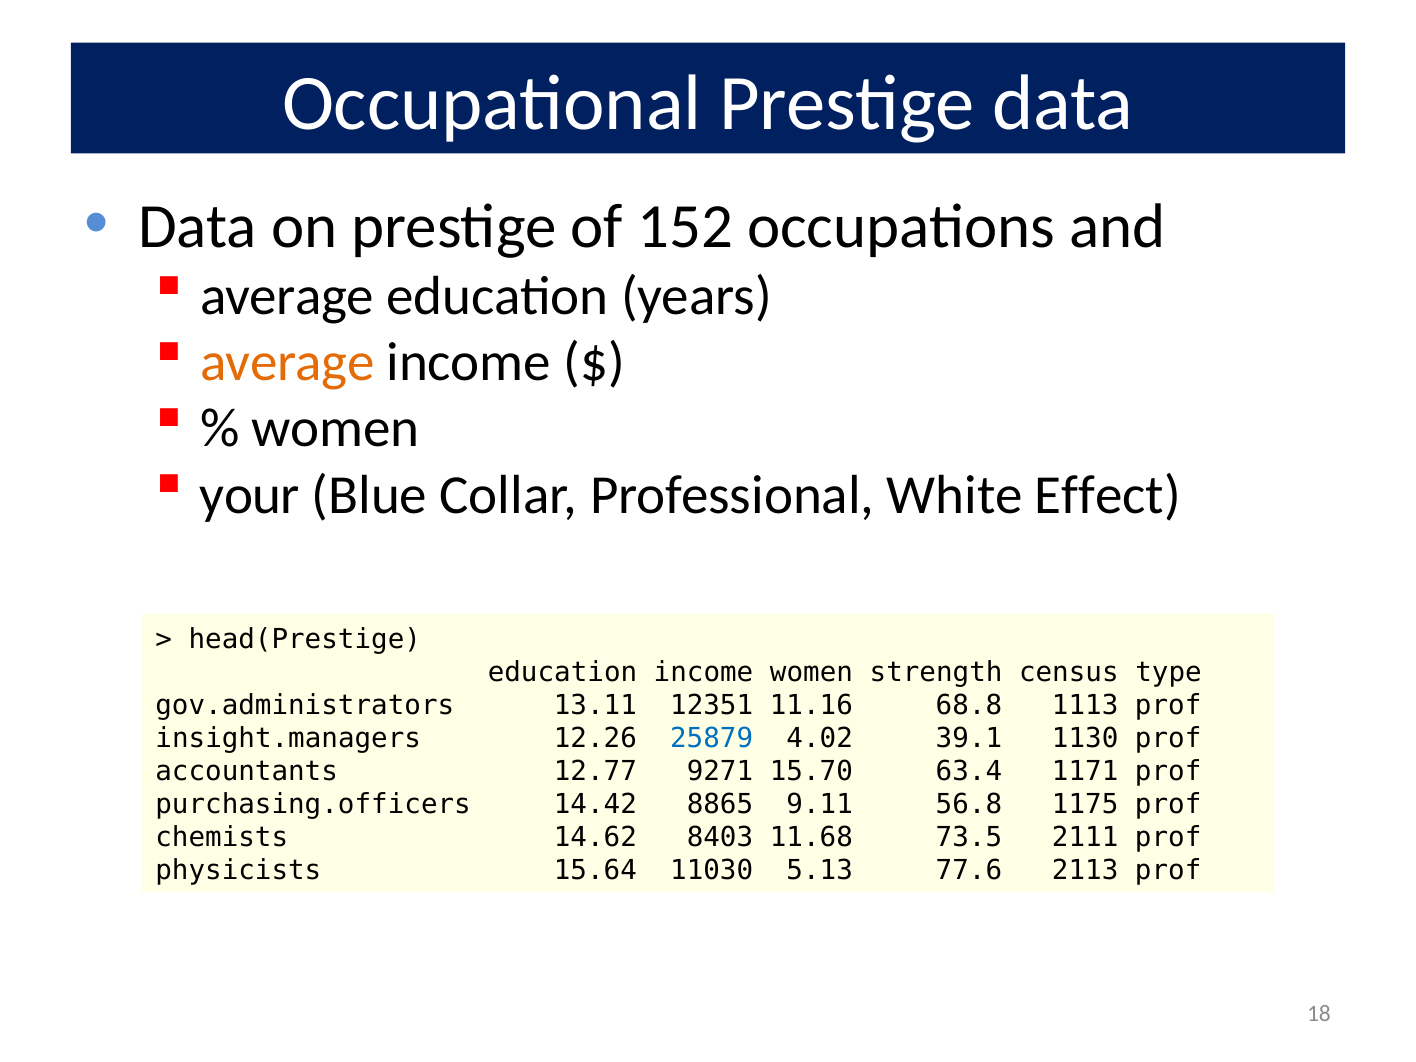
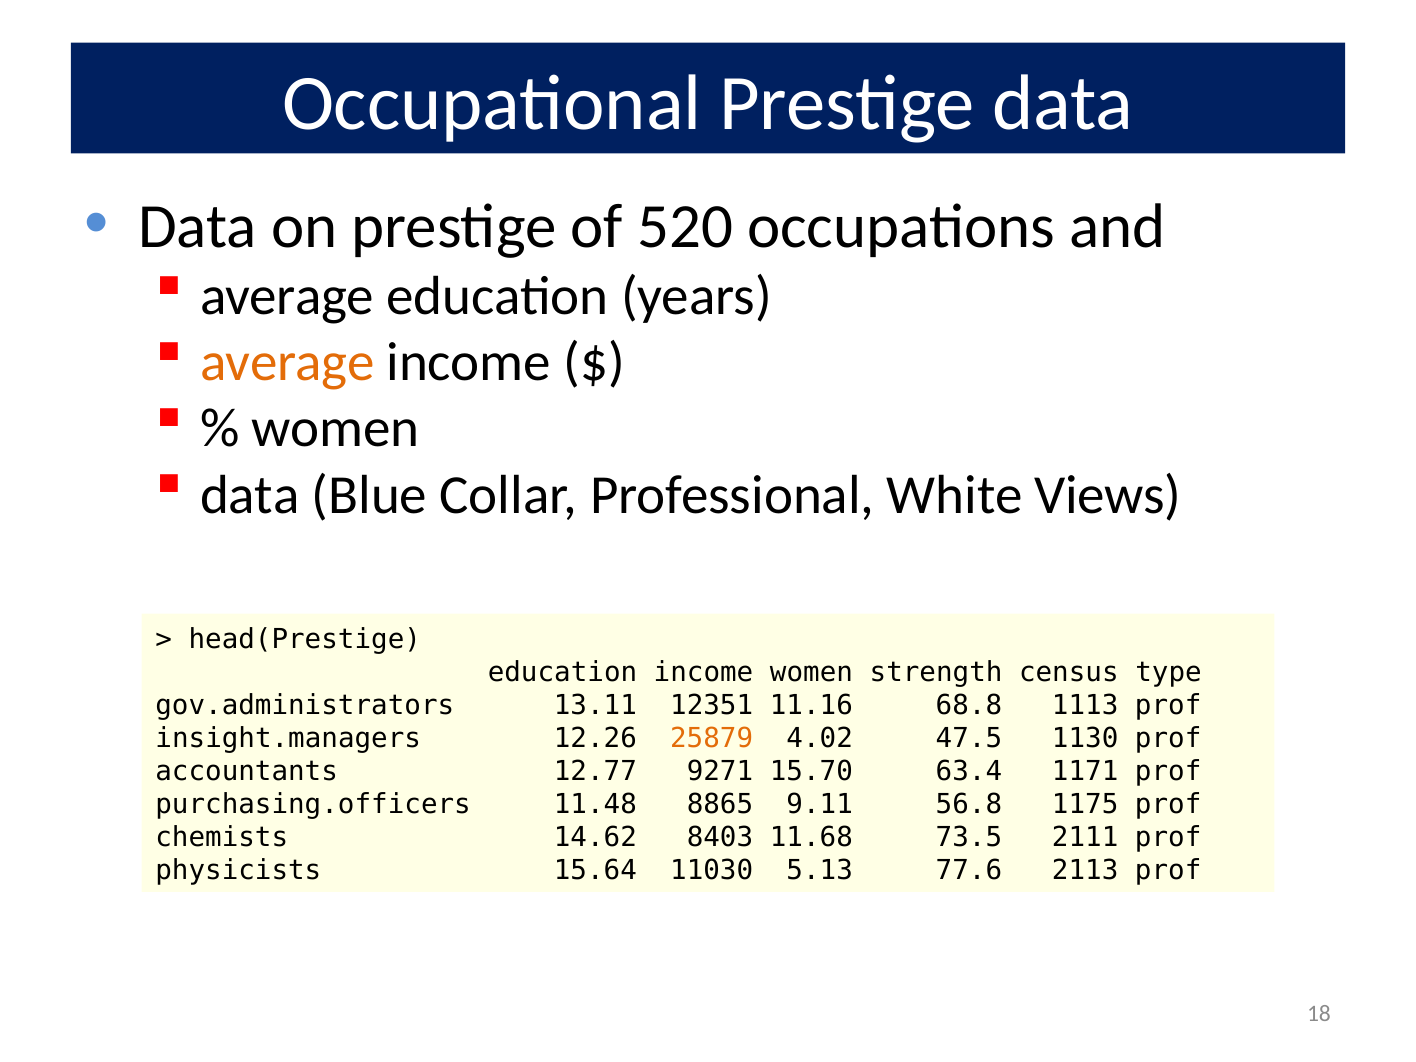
152: 152 -> 520
your at (250, 495): your -> data
Effect: Effect -> Views
25879 colour: blue -> orange
39.1: 39.1 -> 47.5
14.42: 14.42 -> 11.48
